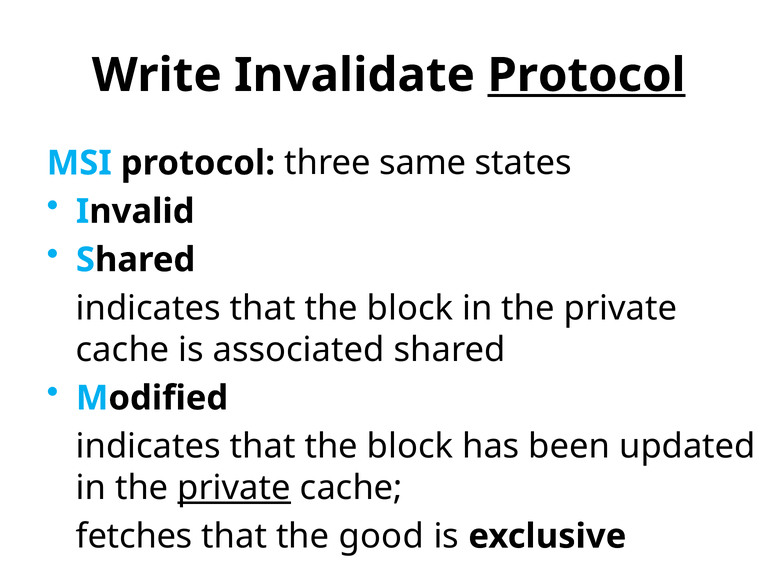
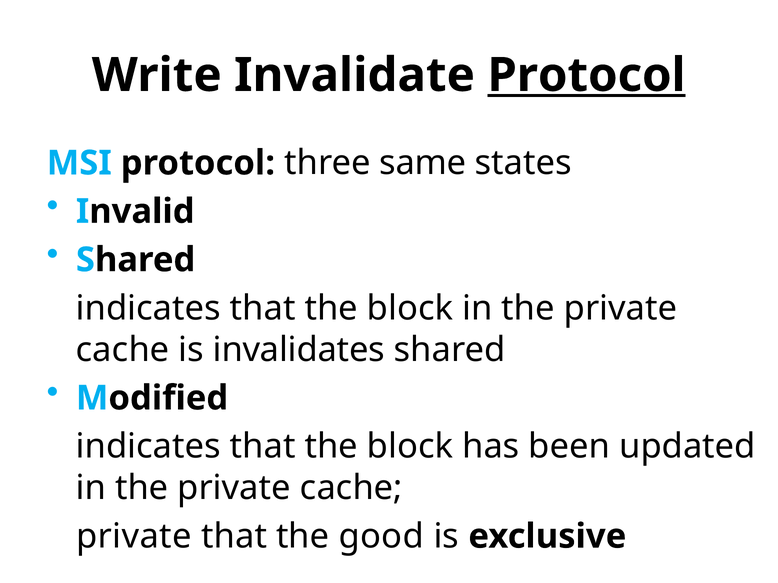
associated: associated -> invalidates
private at (234, 488) underline: present -> none
fetches at (134, 537): fetches -> private
